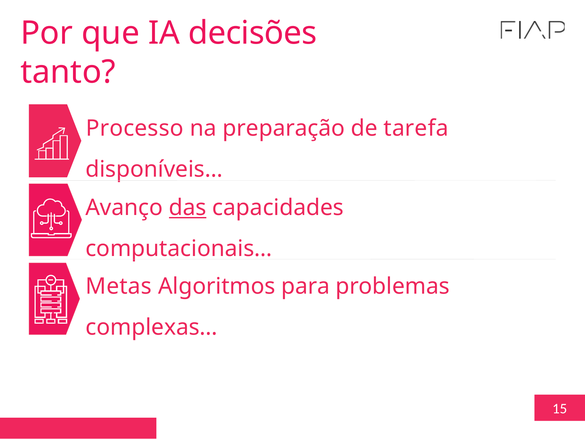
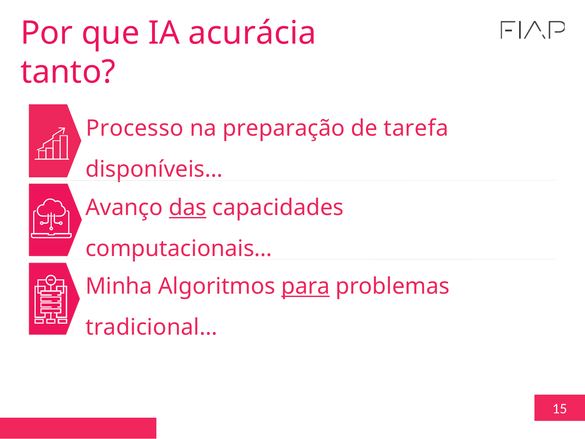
decisões: decisões -> acurácia
Metas: Metas -> Minha
para underline: none -> present
complexas…: complexas… -> tradicional…
